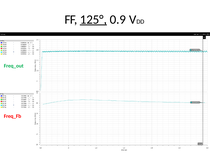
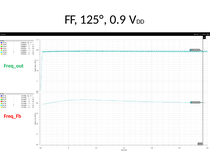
125° underline: present -> none
